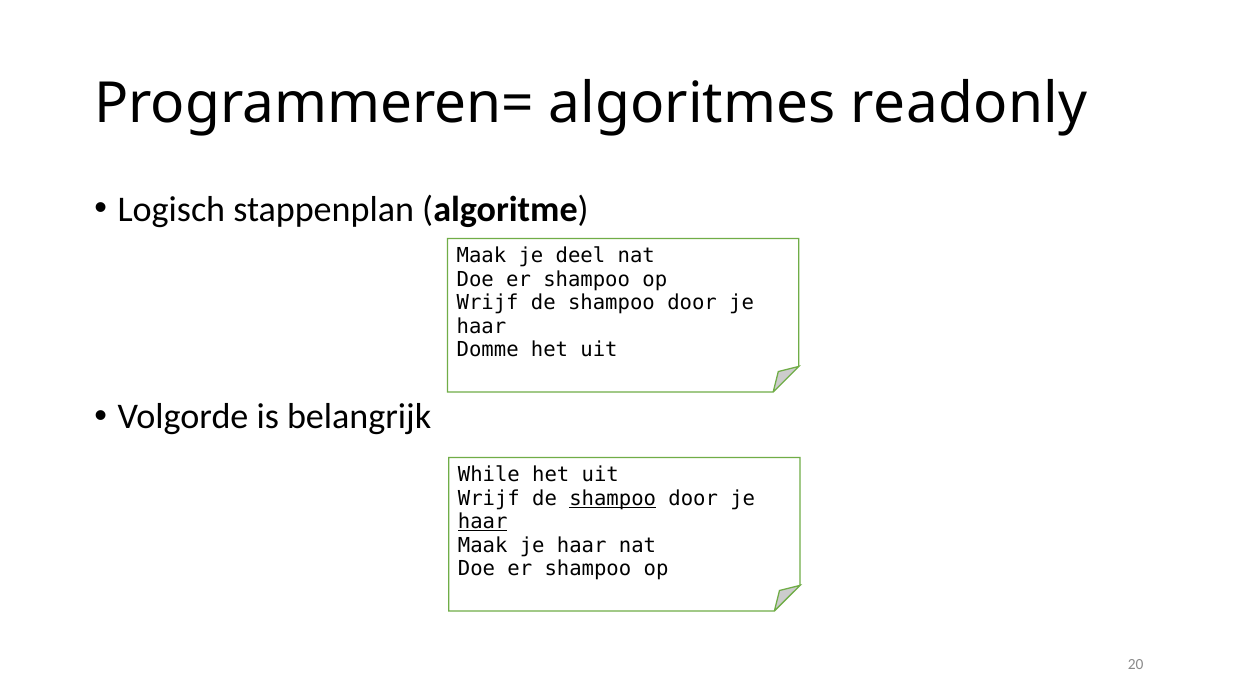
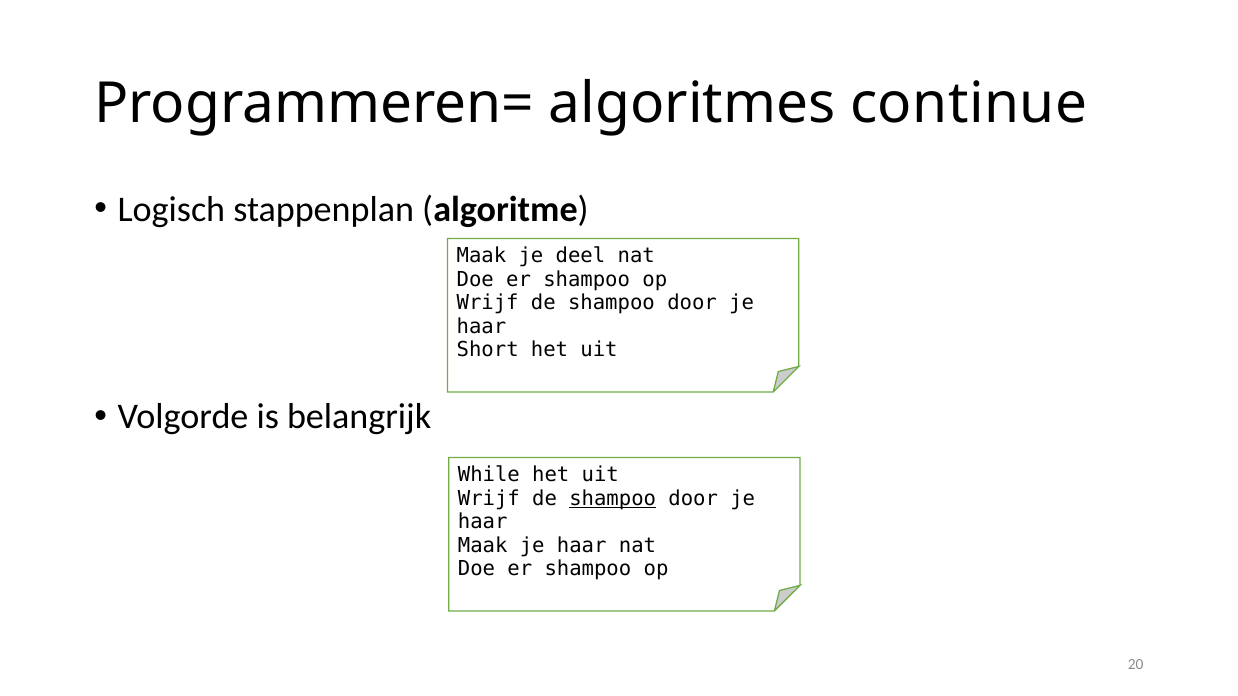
readonly: readonly -> continue
Domme: Domme -> Short
haar at (483, 522) underline: present -> none
